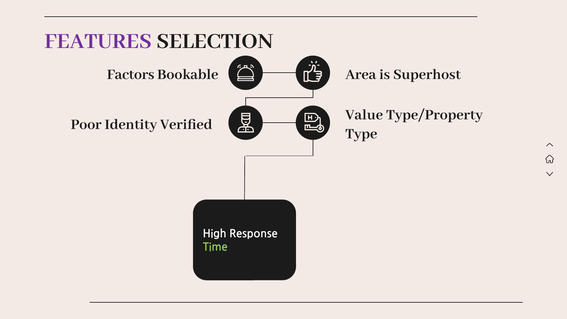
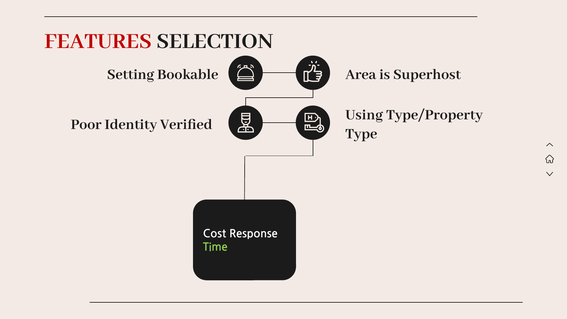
FEATURES colour: purple -> red
Factors: Factors -> Setting
Value: Value -> Using
High: High -> Cost
